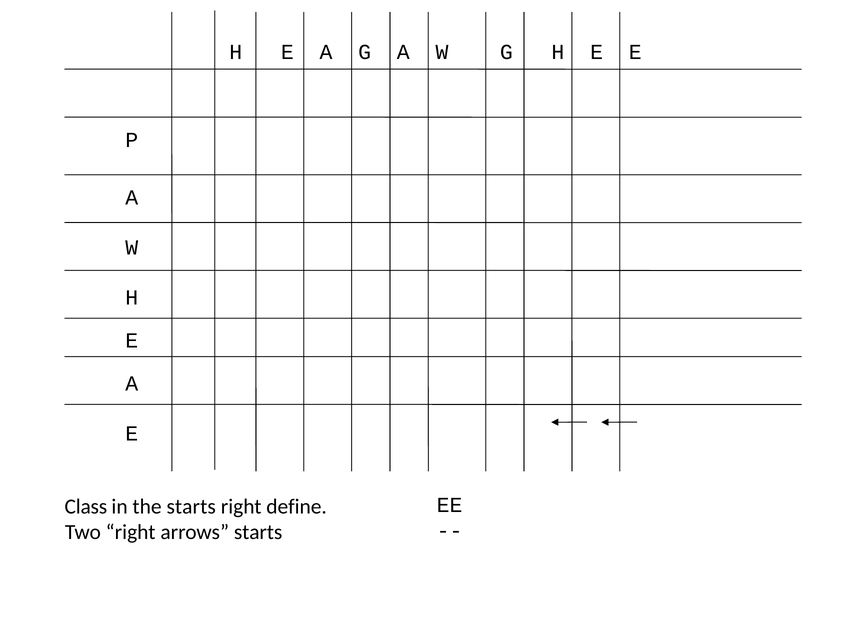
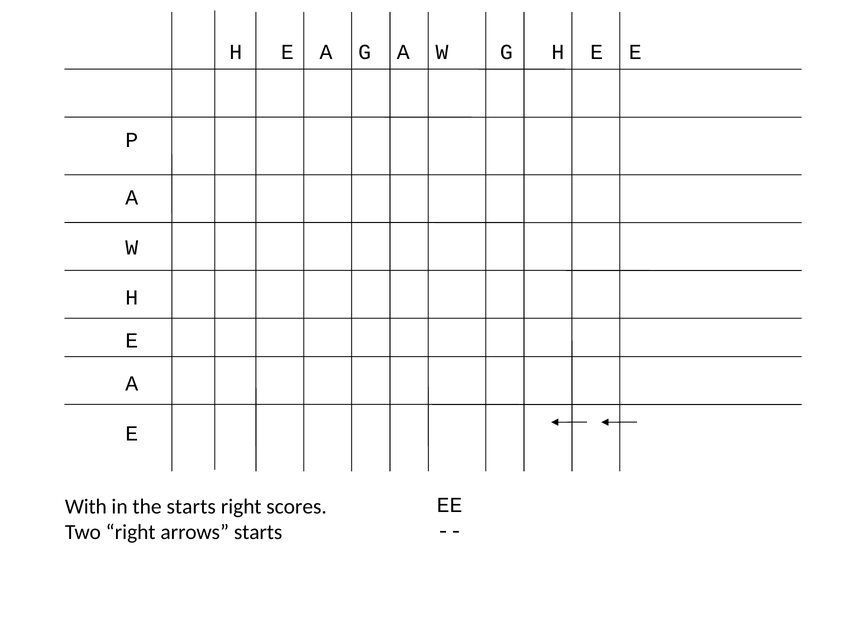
Class: Class -> With
define: define -> scores
